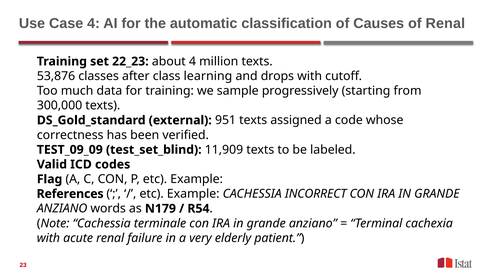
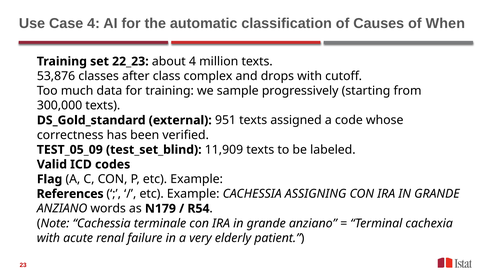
of Renal: Renal -> When
learning: learning -> complex
TEST_09_09: TEST_09_09 -> TEST_05_09
INCORRECT: INCORRECT -> ASSIGNING
